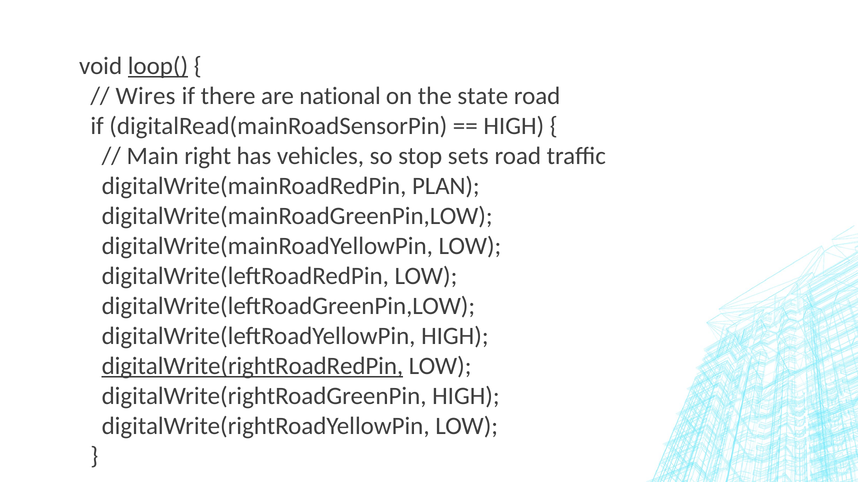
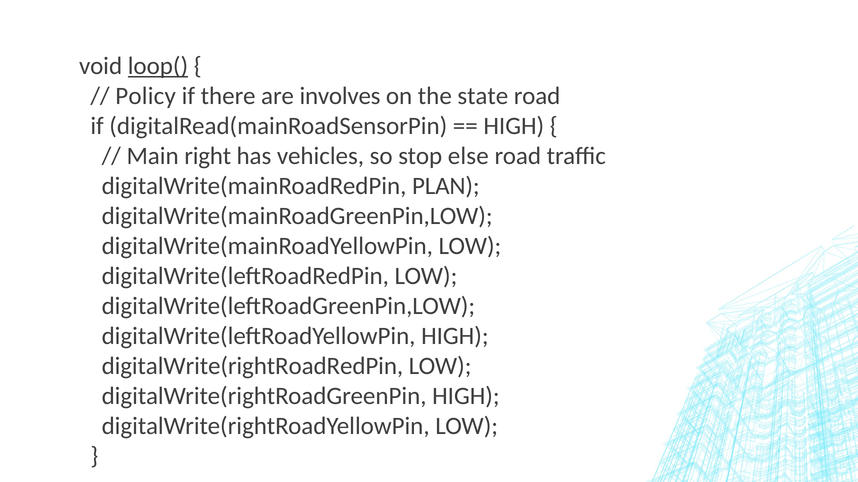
Wires: Wires -> Policy
national: national -> involves
sets: sets -> else
digitalWrite(rightRoadRedPin underline: present -> none
